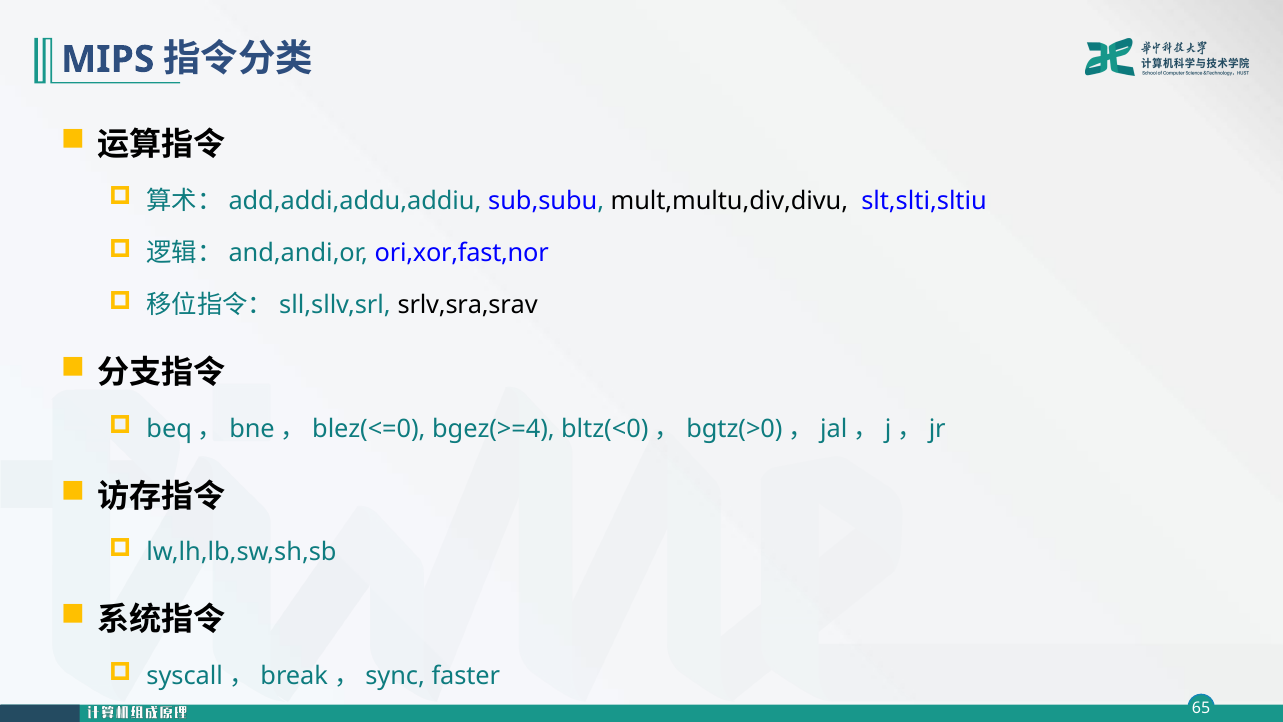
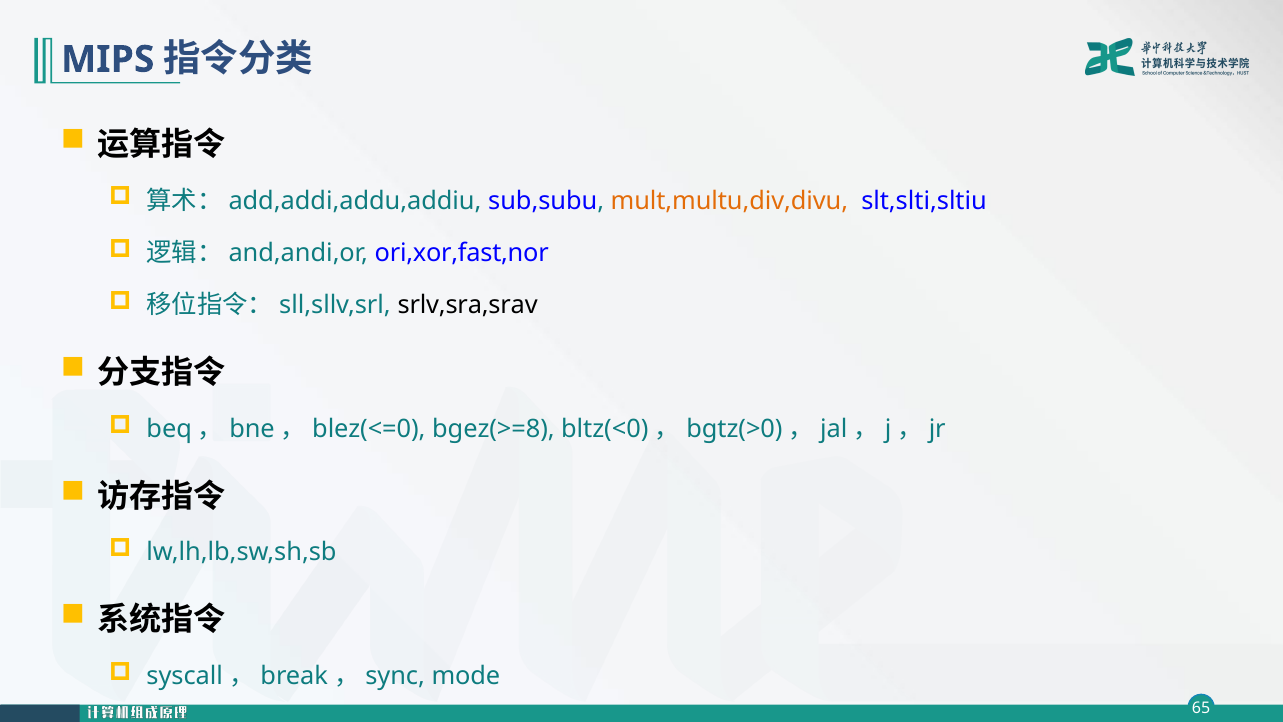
mult,multu,div,divu colour: black -> orange
bgez(>=4: bgez(>=4 -> bgez(>=8
faster: faster -> mode
